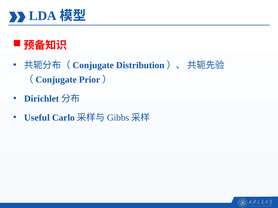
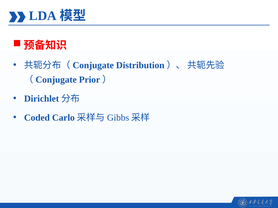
Useful: Useful -> Coded
